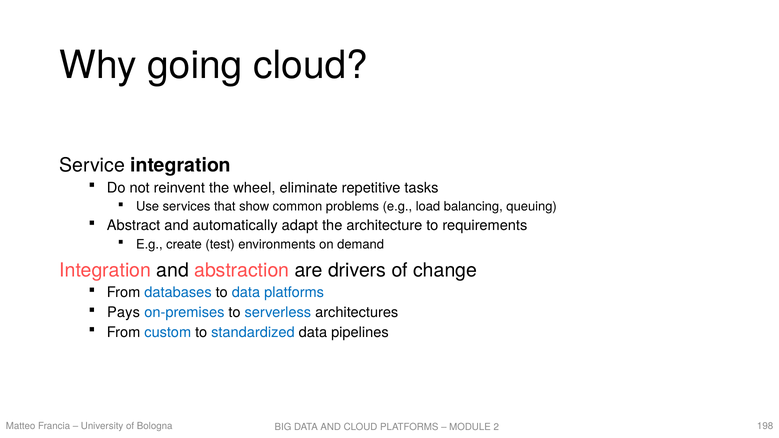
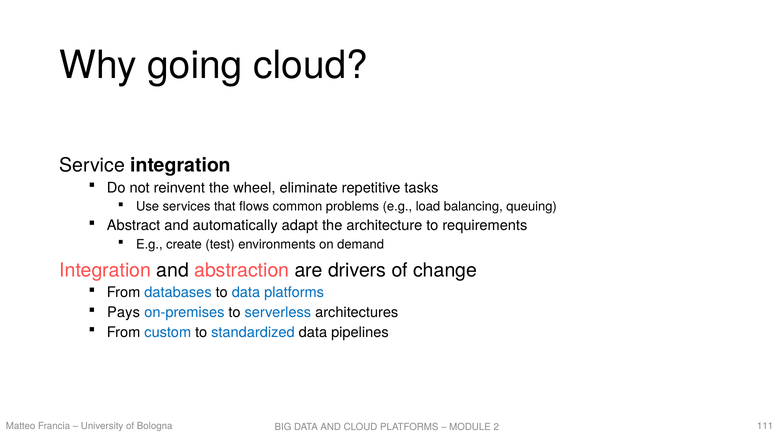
show: show -> flows
198: 198 -> 111
